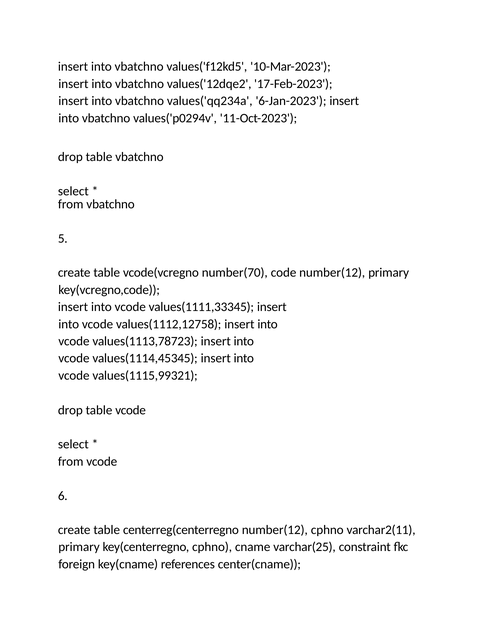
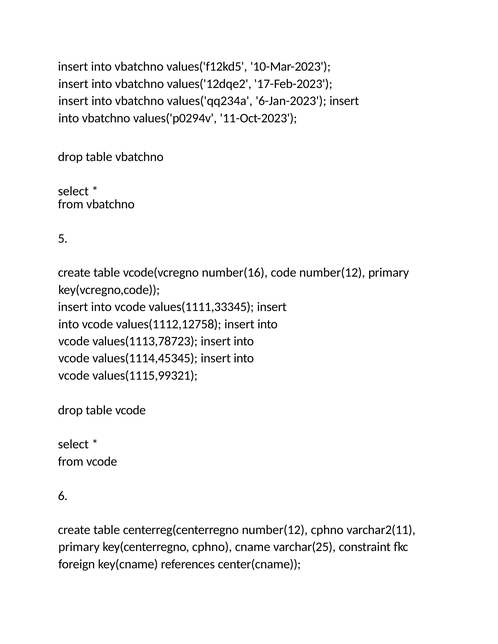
number(70: number(70 -> number(16
